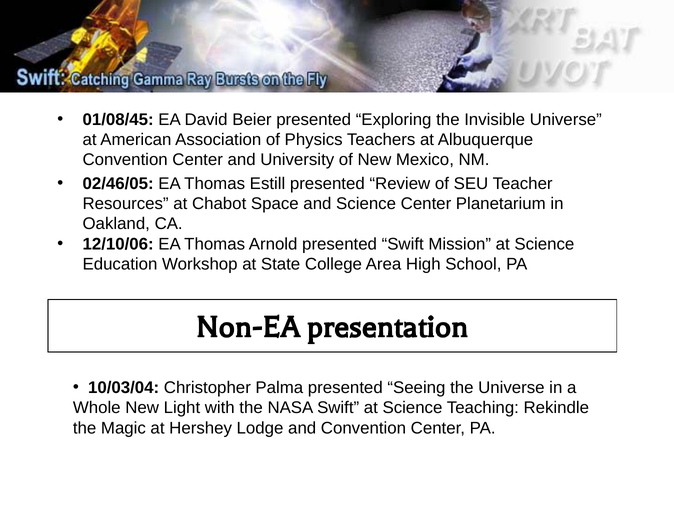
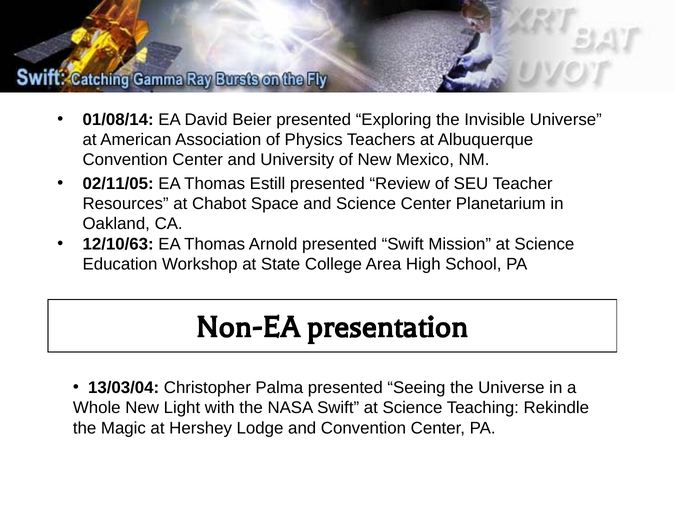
01/08/45: 01/08/45 -> 01/08/14
02/46/05: 02/46/05 -> 02/11/05
12/10/06: 12/10/06 -> 12/10/63
10/03/04: 10/03/04 -> 13/03/04
